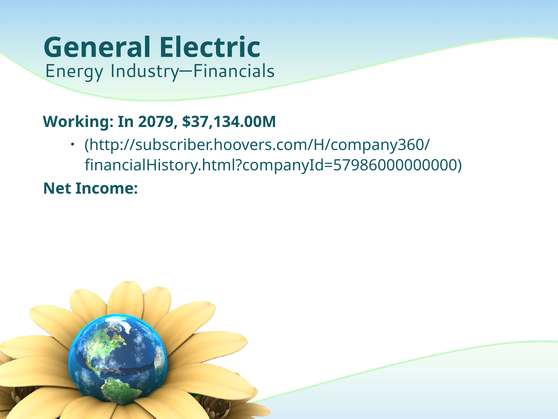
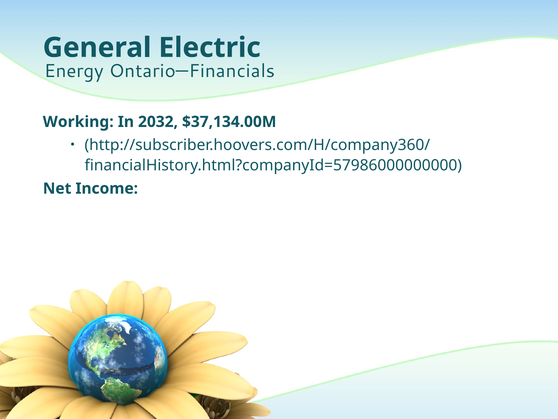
Industry—Financials: Industry—Financials -> Ontario—Financials
2079: 2079 -> 2032
